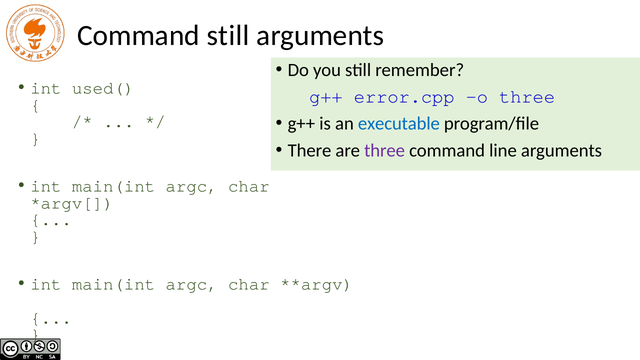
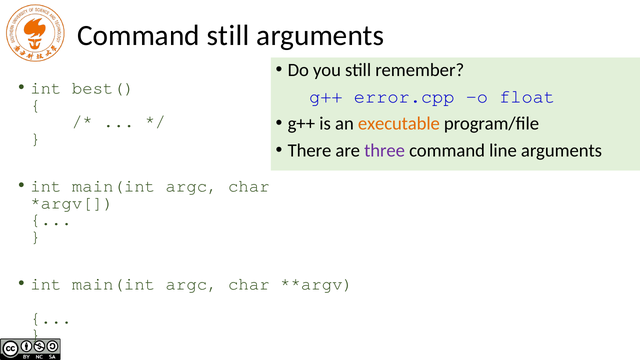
used(: used( -> best(
o three: three -> float
executable colour: blue -> orange
